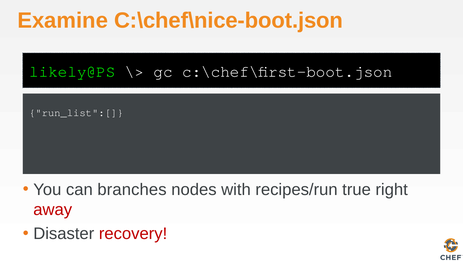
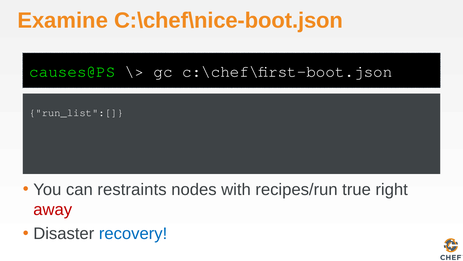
likely@PS: likely@PS -> causes@PS
branches: branches -> restraints
recovery colour: red -> blue
